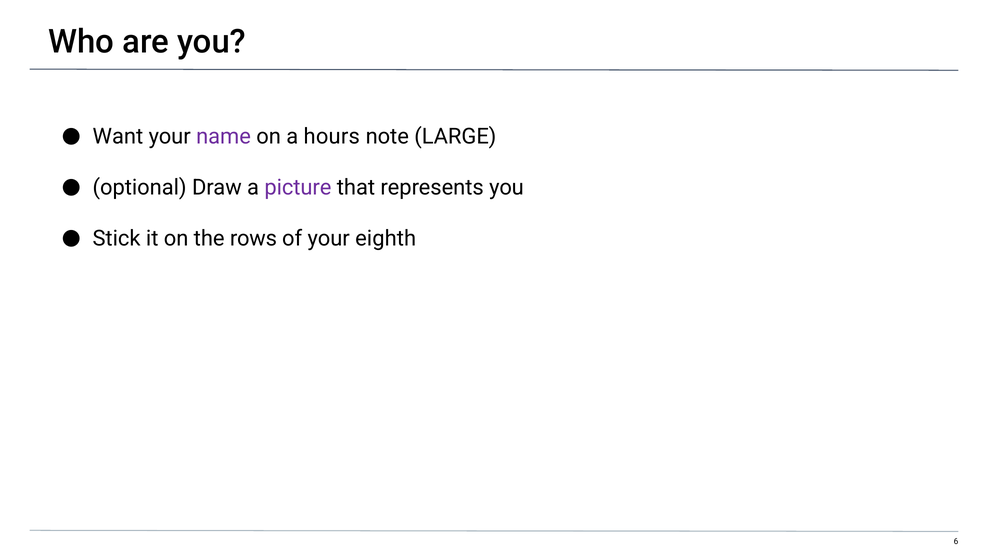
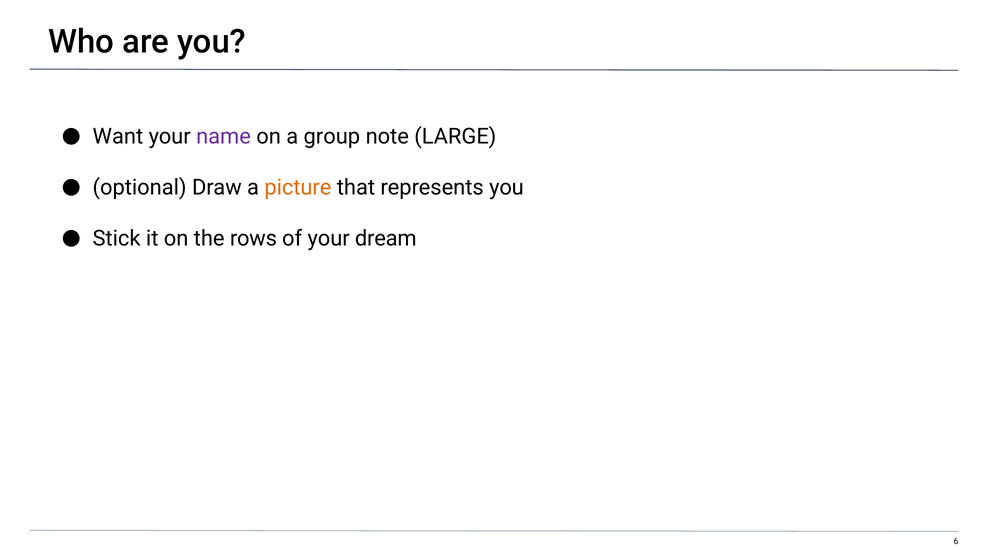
hours: hours -> group
picture colour: purple -> orange
eighth: eighth -> dream
